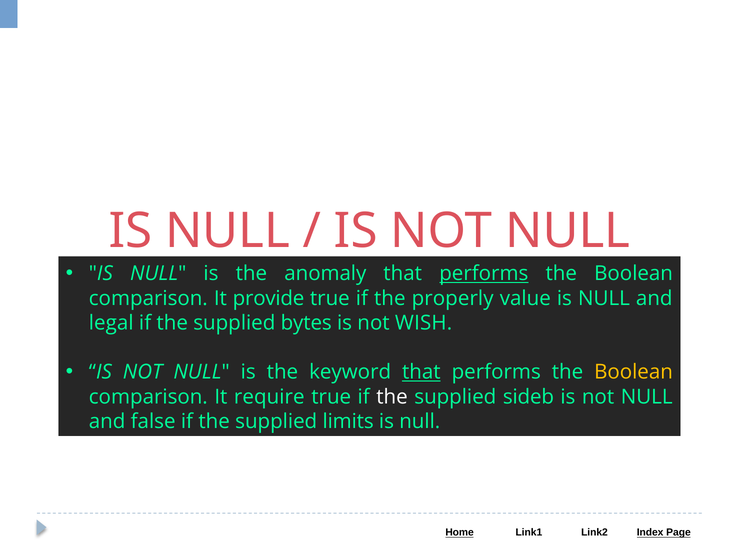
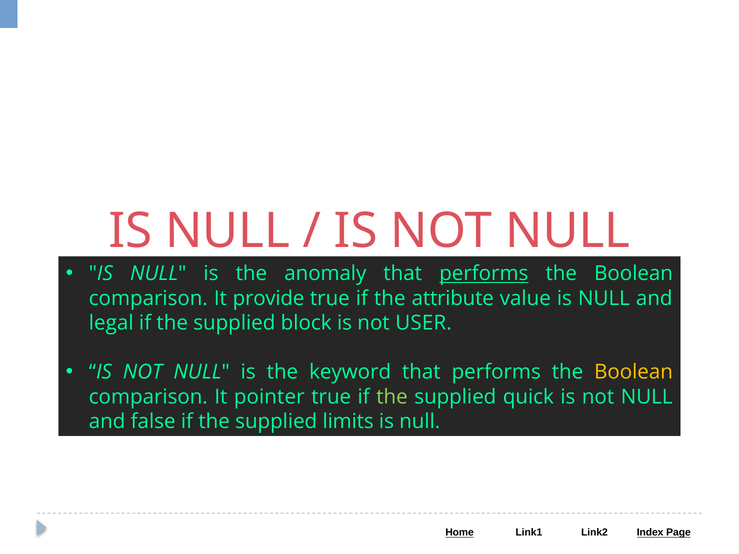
properly: properly -> attribute
bytes: bytes -> block
WISH: WISH -> USER
that at (421, 372) underline: present -> none
require: require -> pointer
the at (392, 397) colour: white -> light green
sideb: sideb -> quick
